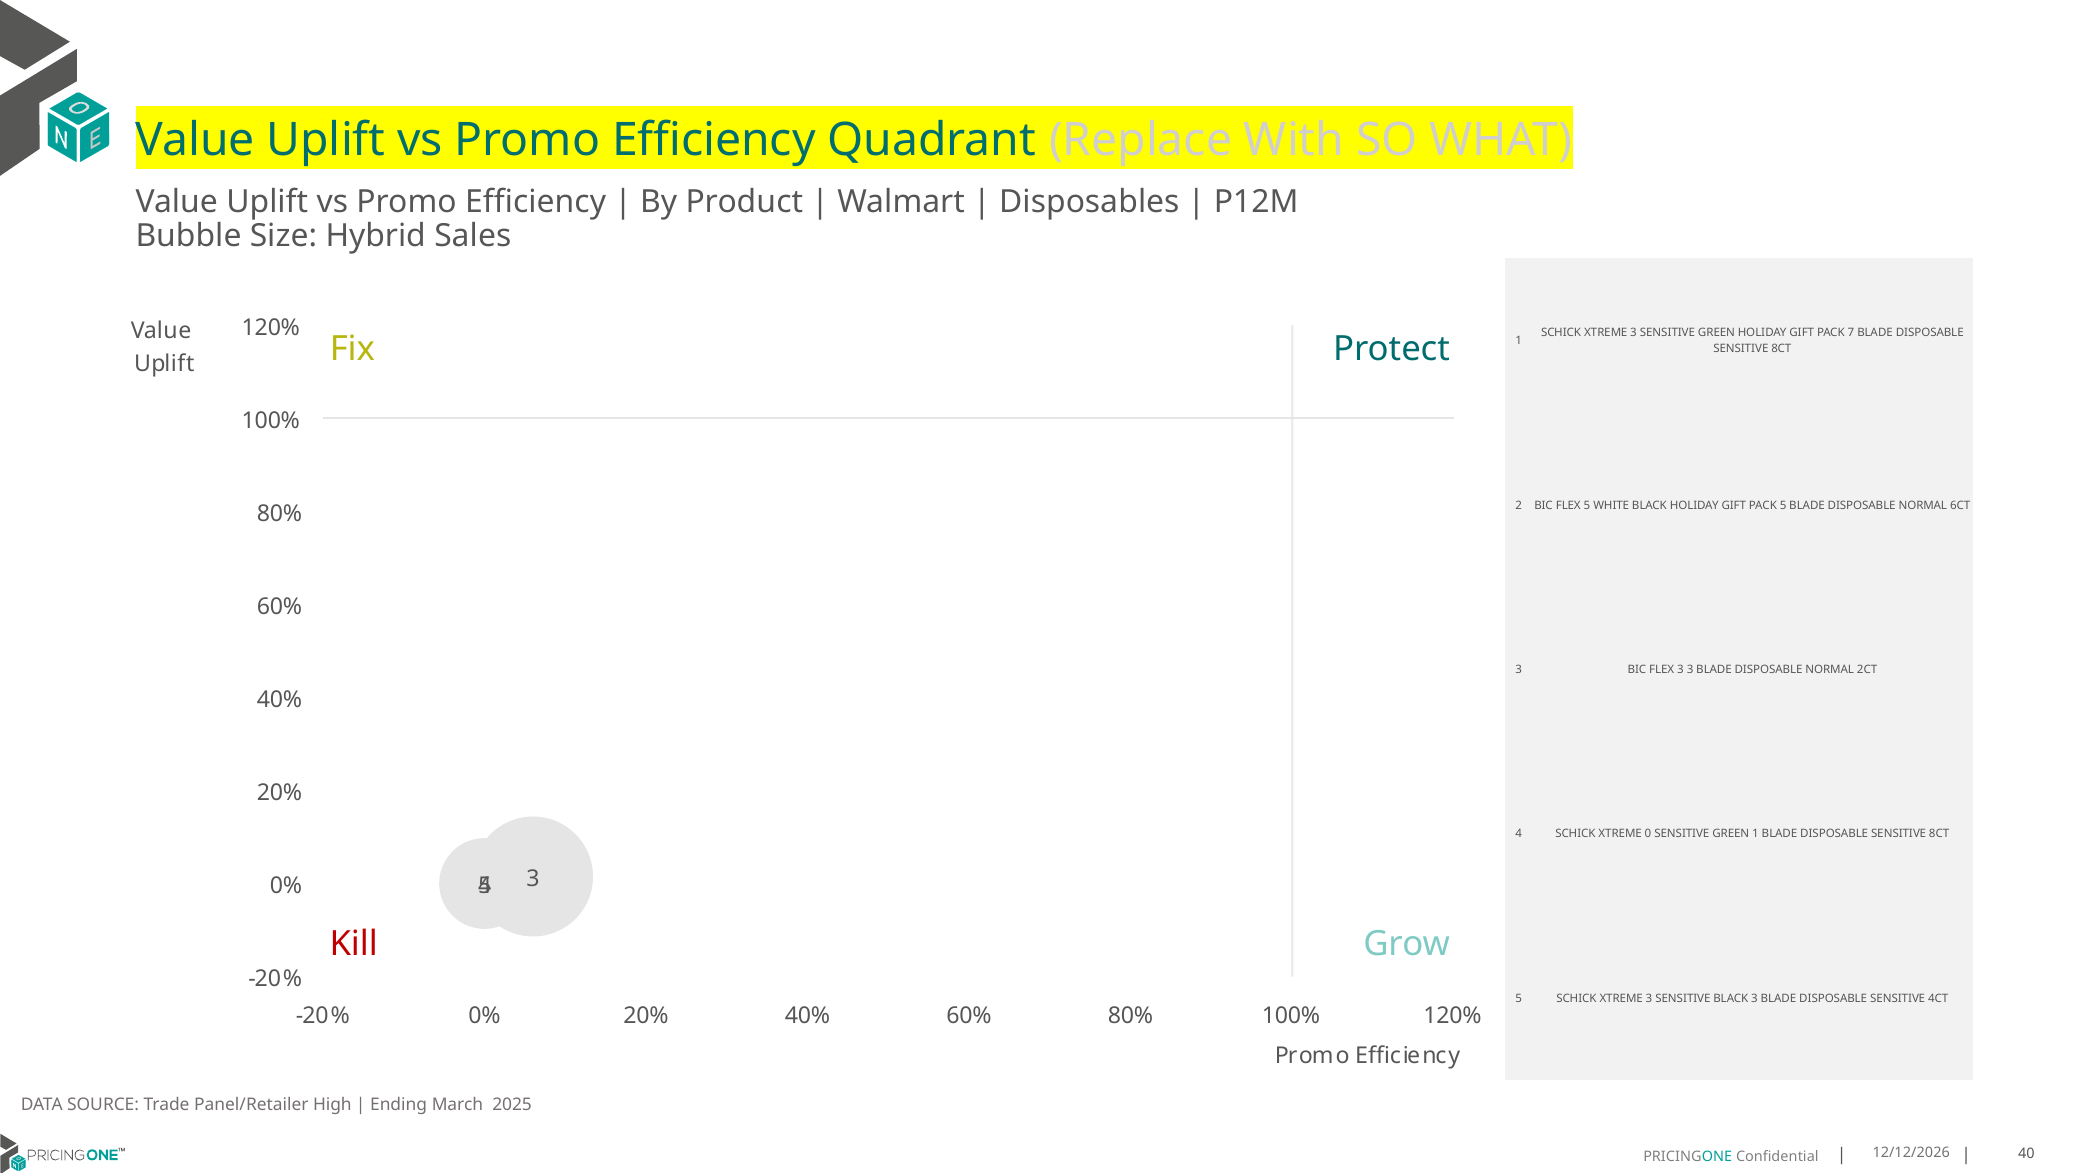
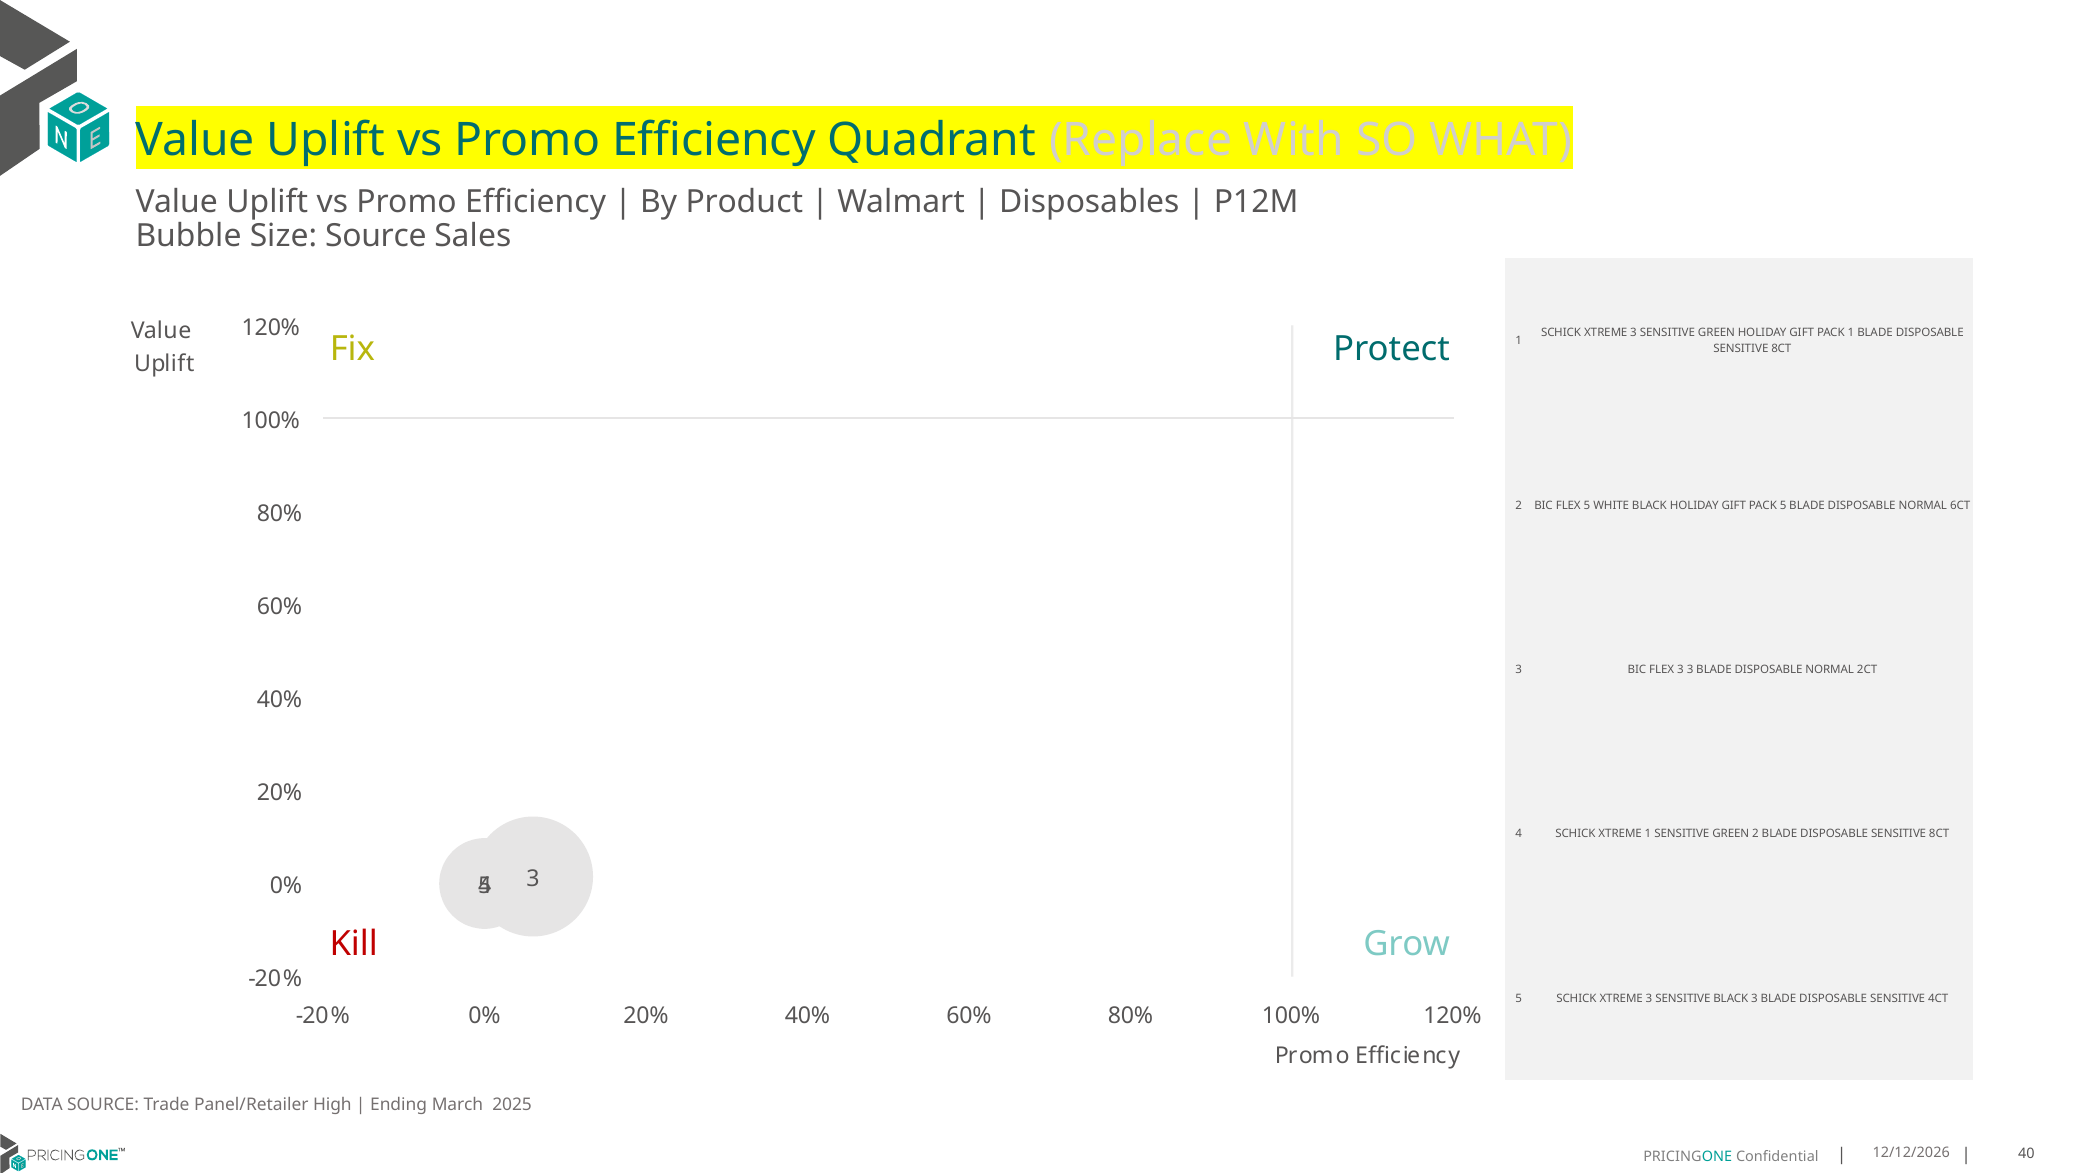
Size Hybrid: Hybrid -> Source
PACK 7: 7 -> 1
XTREME 0: 0 -> 1
GREEN 1: 1 -> 2
